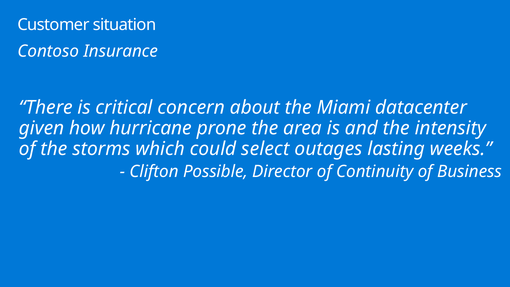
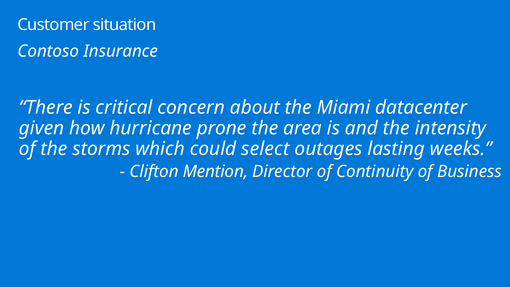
Possible: Possible -> Mention
